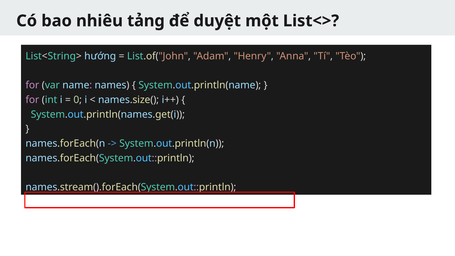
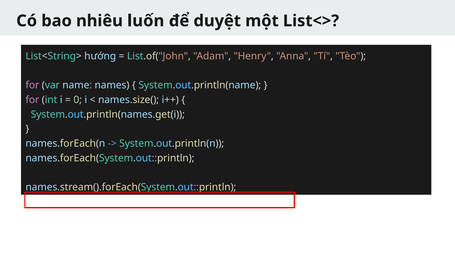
tảng: tảng -> luốn
